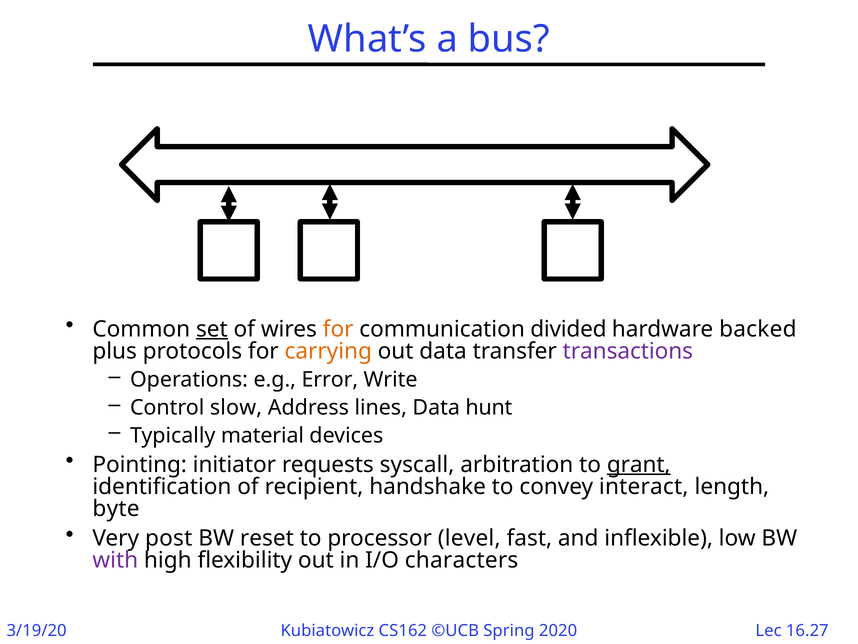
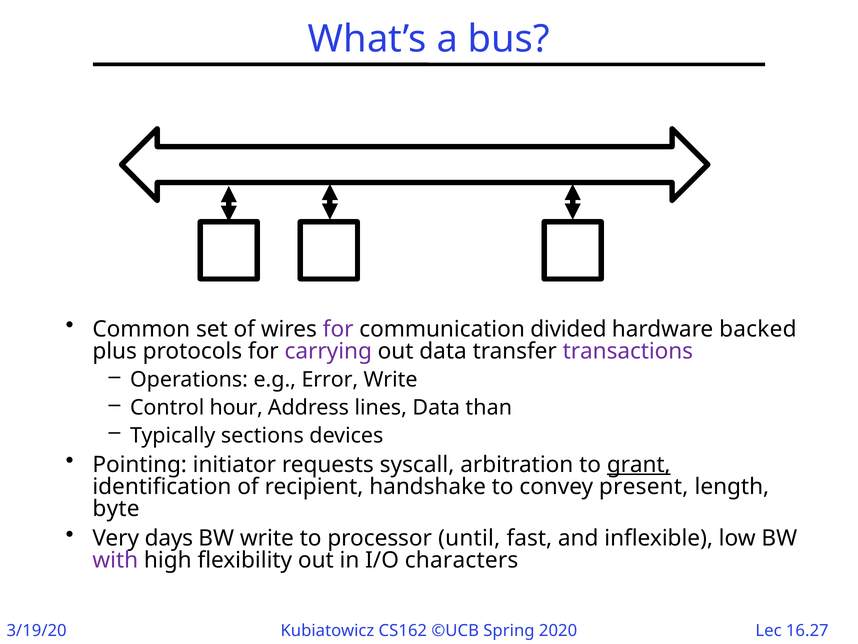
set underline: present -> none
for at (338, 329) colour: orange -> purple
carrying colour: orange -> purple
slow: slow -> hour
hunt: hunt -> than
material: material -> sections
interact: interact -> present
post: post -> days
BW reset: reset -> write
level: level -> until
